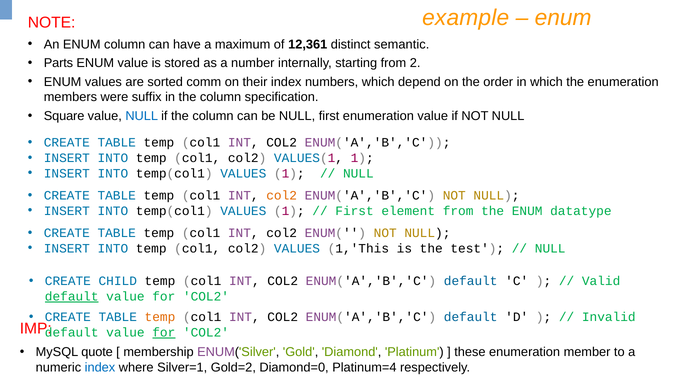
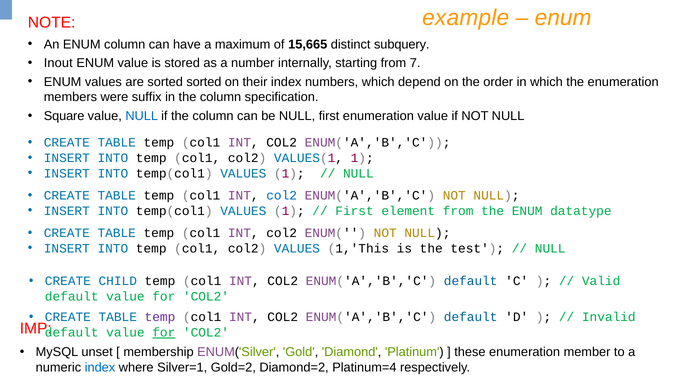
12,361: 12,361 -> 15,665
semantic: semantic -> subquery
Parts: Parts -> Inout
2: 2 -> 7
sorted comm: comm -> sorted
col2 at (282, 195) colour: orange -> blue
default at (72, 296) underline: present -> none
temp at (160, 317) colour: orange -> purple
quote: quote -> unset
Diamond=0: Diamond=0 -> Diamond=2
